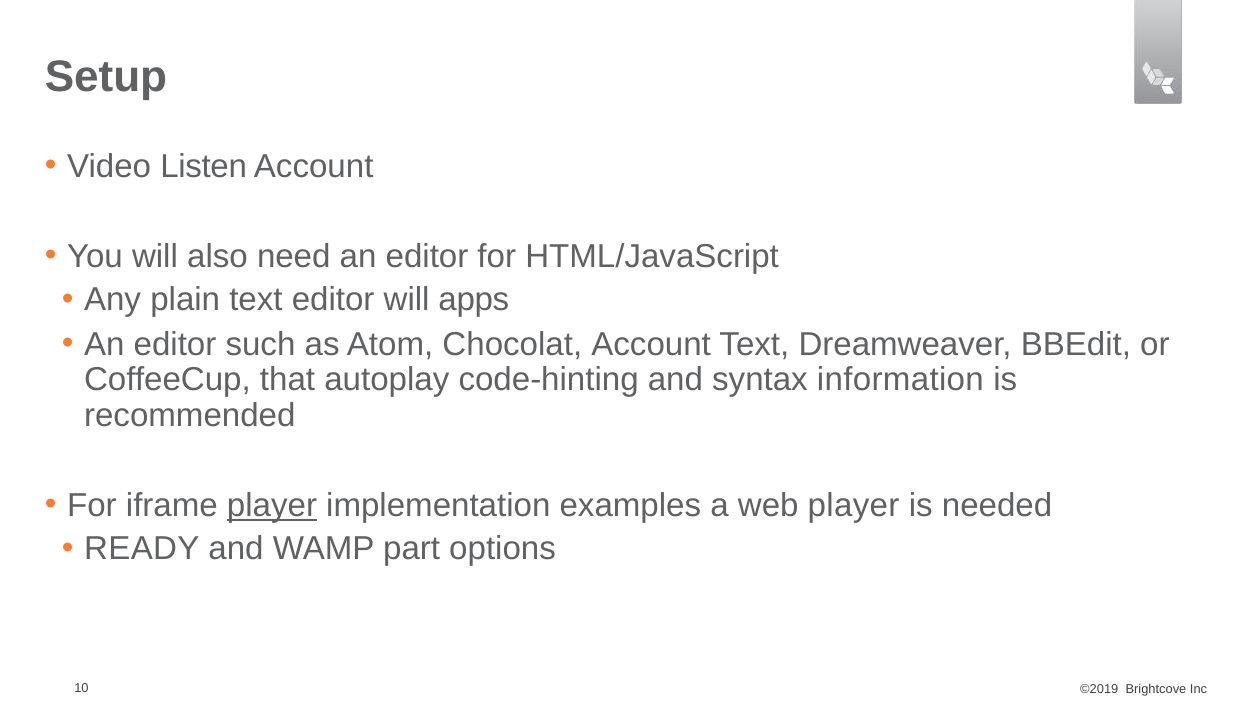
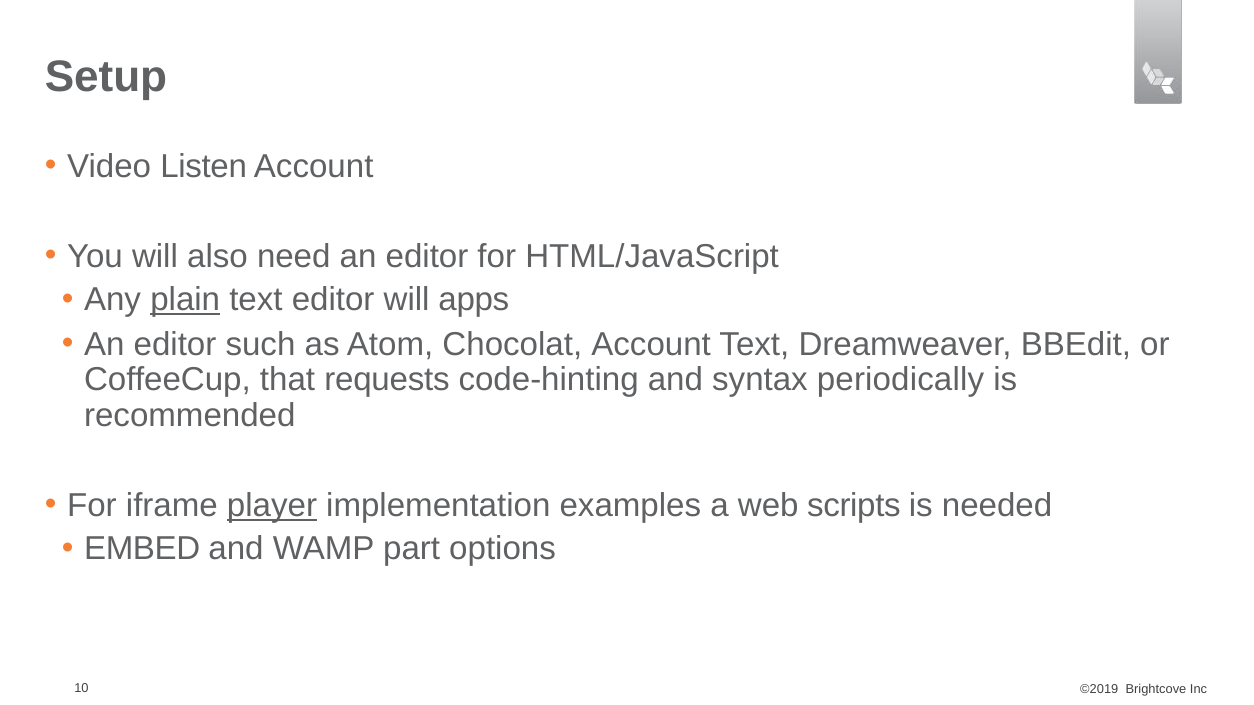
plain underline: none -> present
autoplay: autoplay -> requests
information: information -> periodically
web player: player -> scripts
READY: READY -> EMBED
